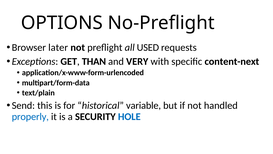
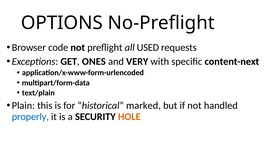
later: later -> code
THAN: THAN -> ONES
Send: Send -> Plain
variable: variable -> marked
HOLE colour: blue -> orange
